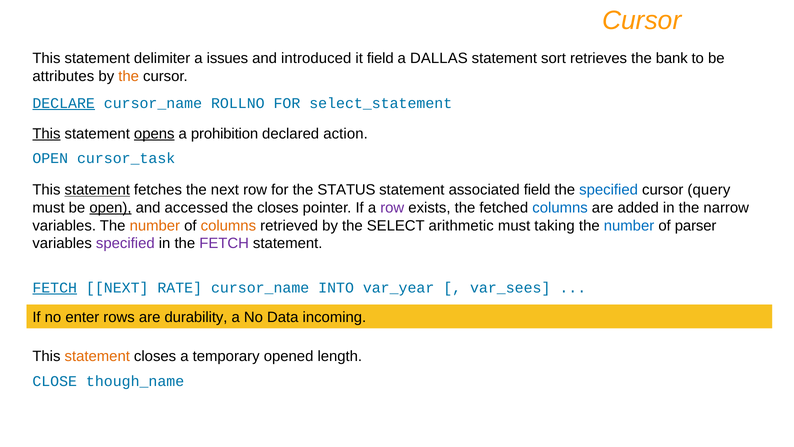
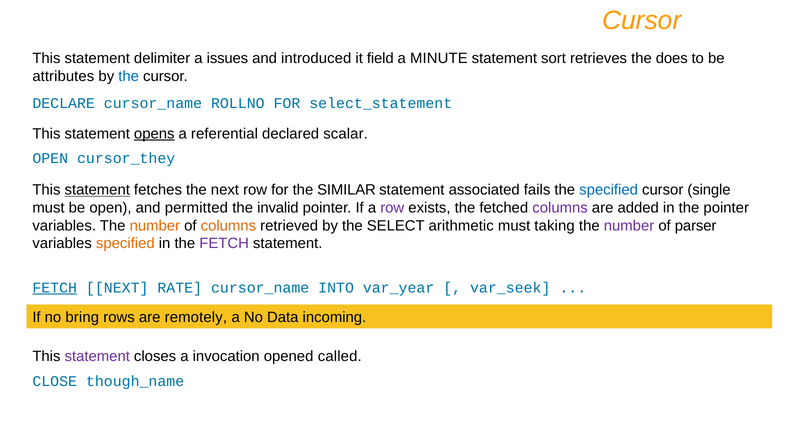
DALLAS: DALLAS -> MINUTE
bank: bank -> does
the at (129, 76) colour: orange -> blue
DECLARE underline: present -> none
This at (46, 134) underline: present -> none
prohibition: prohibition -> referential
action: action -> scalar
cursor_task: cursor_task -> cursor_they
STATUS: STATUS -> SIMILAR
associated field: field -> fails
query: query -> single
open at (110, 208) underline: present -> none
accessed: accessed -> permitted
the closes: closes -> invalid
columns at (560, 208) colour: blue -> purple
the narrow: narrow -> pointer
number at (629, 225) colour: blue -> purple
specified at (125, 243) colour: purple -> orange
var_sees: var_sees -> var_seek
enter: enter -> bring
durability: durability -> remotely
statement at (97, 356) colour: orange -> purple
temporary: temporary -> invocation
length: length -> called
